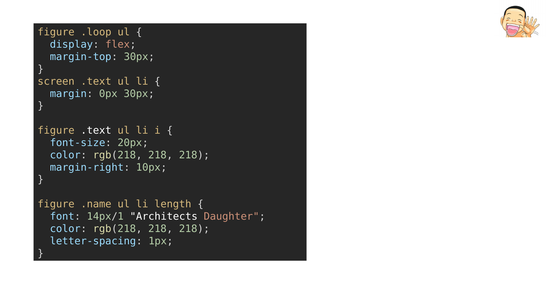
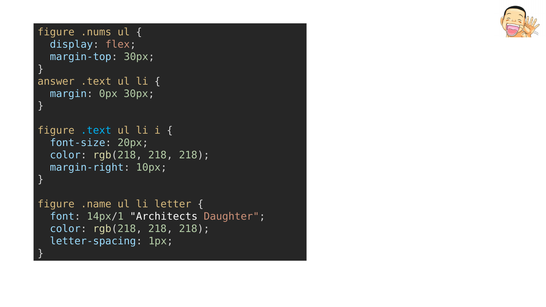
.loop: .loop -> .nums
screen: screen -> answer
.text at (96, 131) colour: white -> light blue
length: length -> letter
